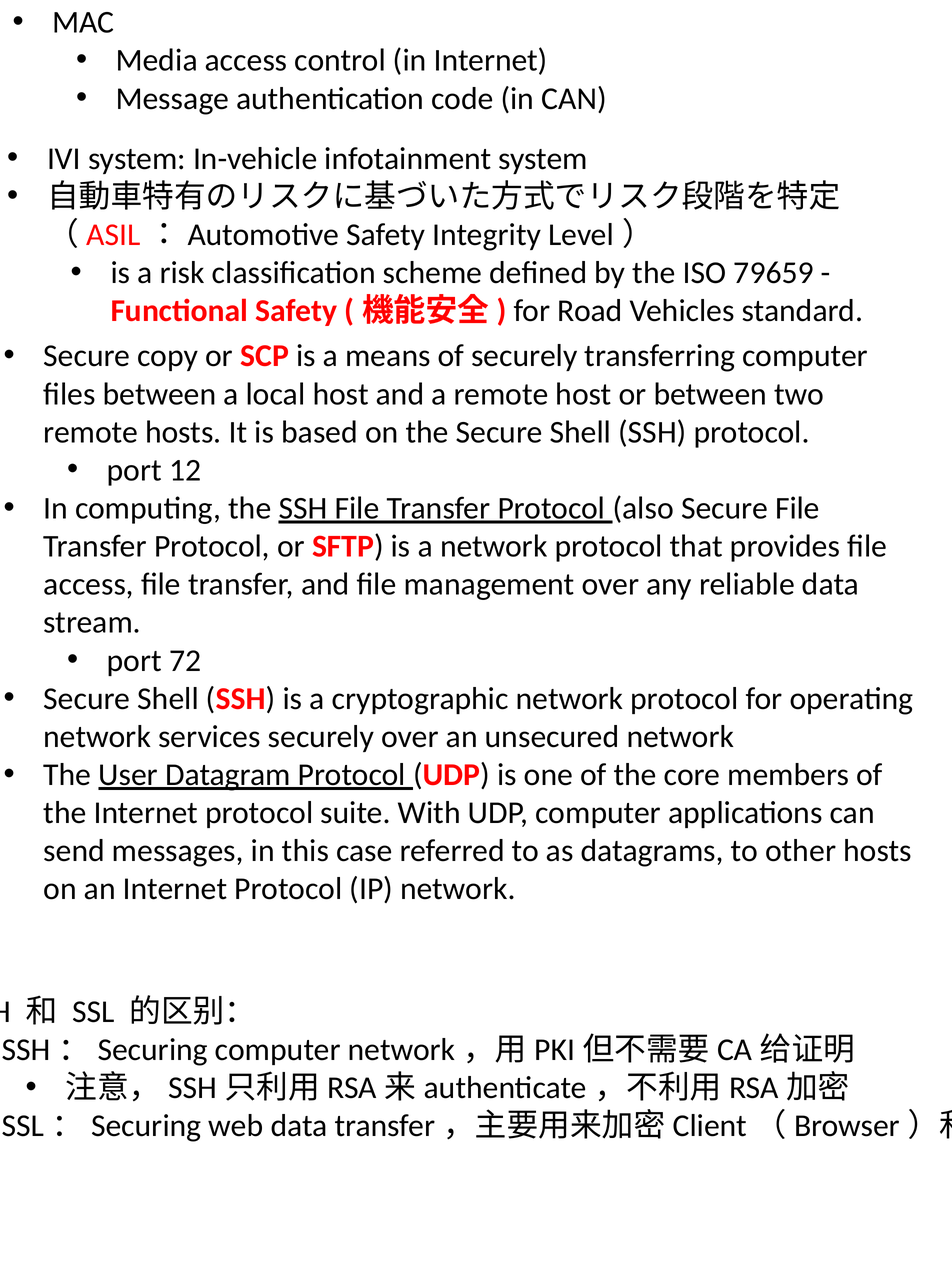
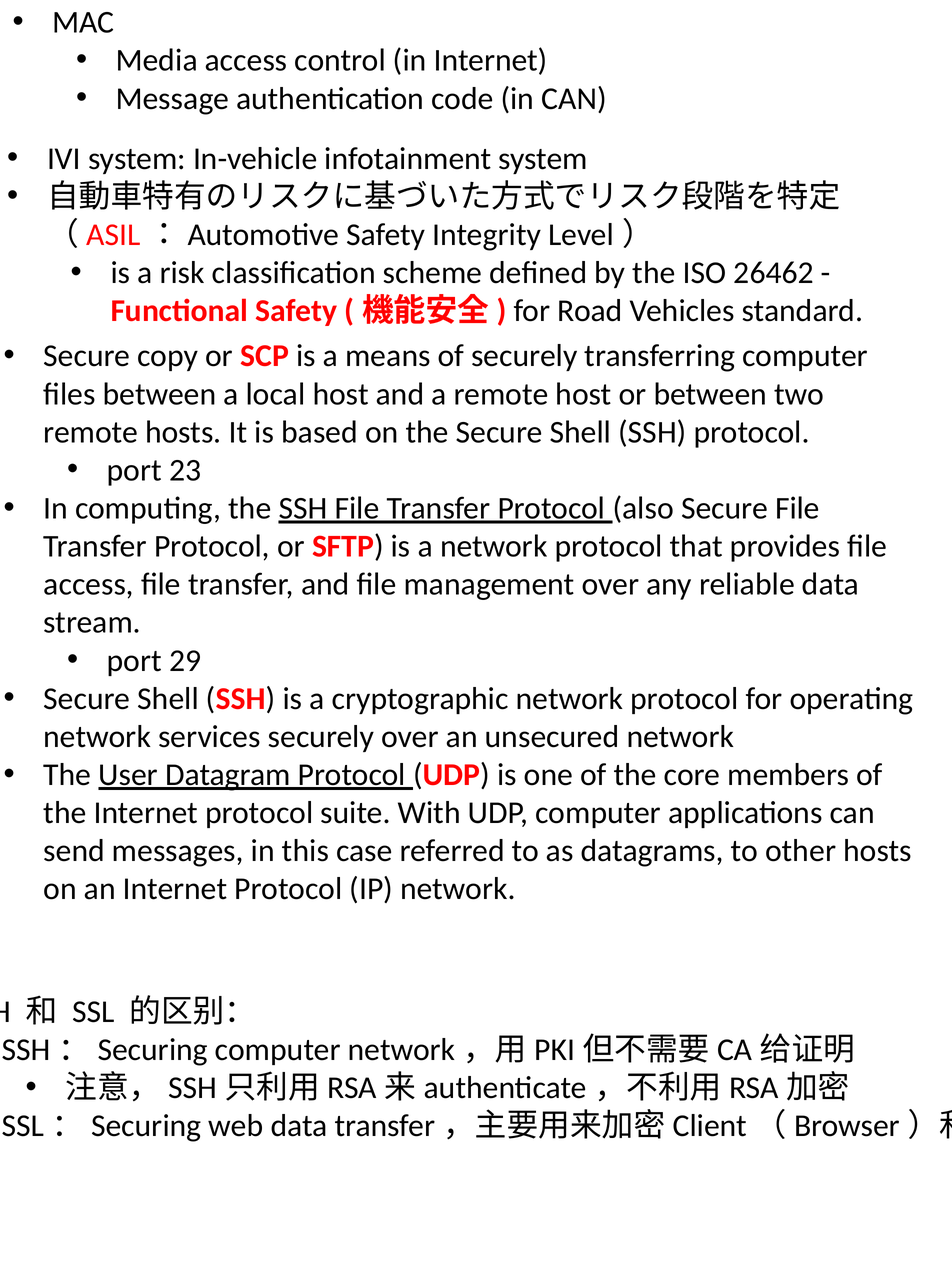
79659: 79659 -> 26462
12: 12 -> 23
72: 72 -> 29
